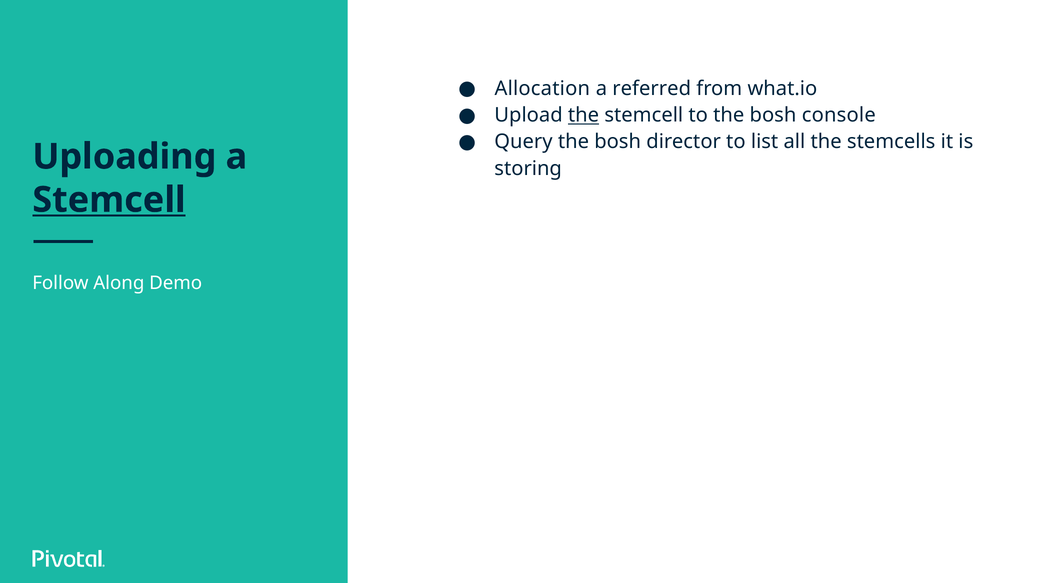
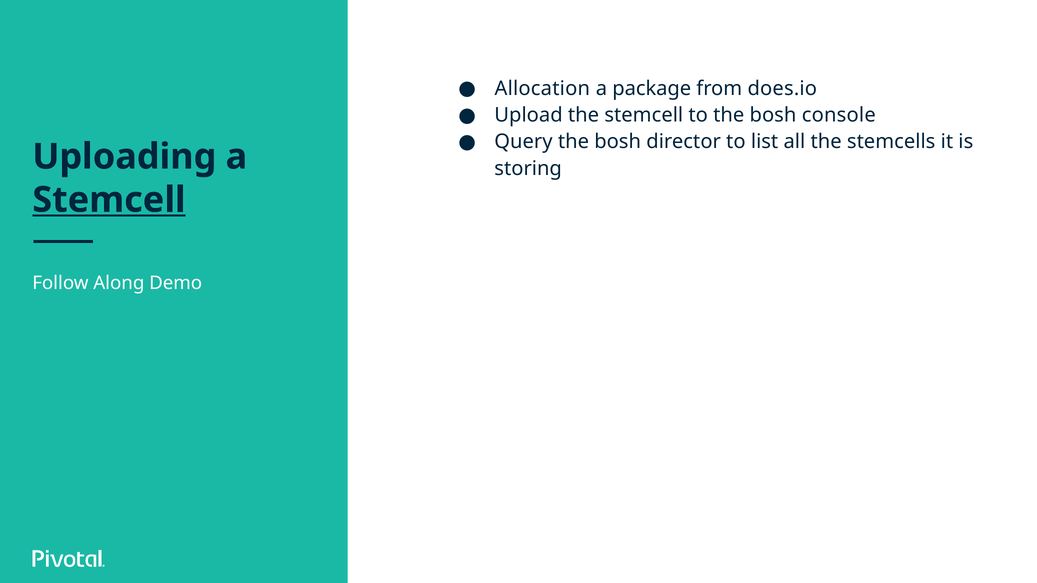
referred: referred -> package
what.io: what.io -> does.io
the at (584, 115) underline: present -> none
